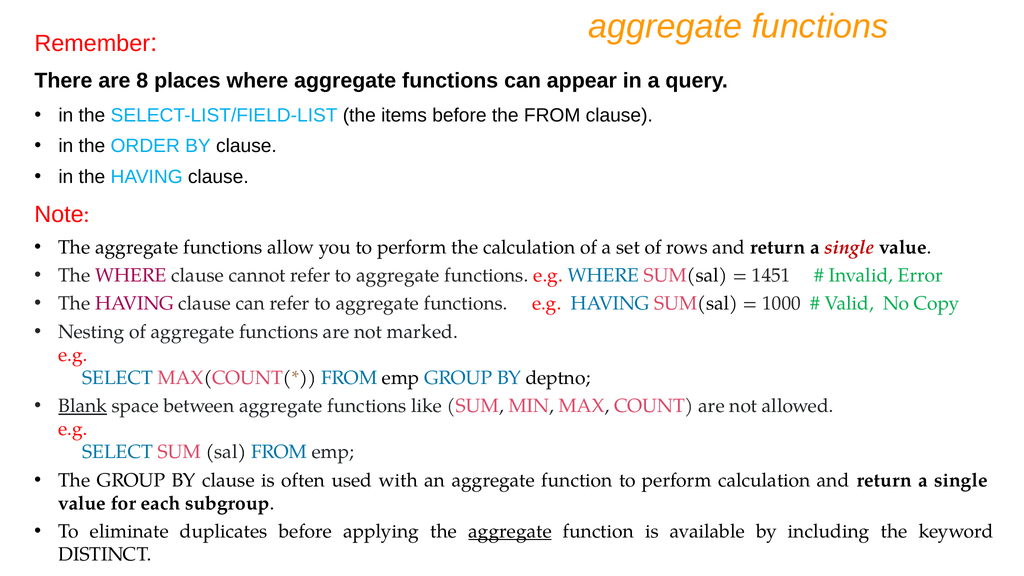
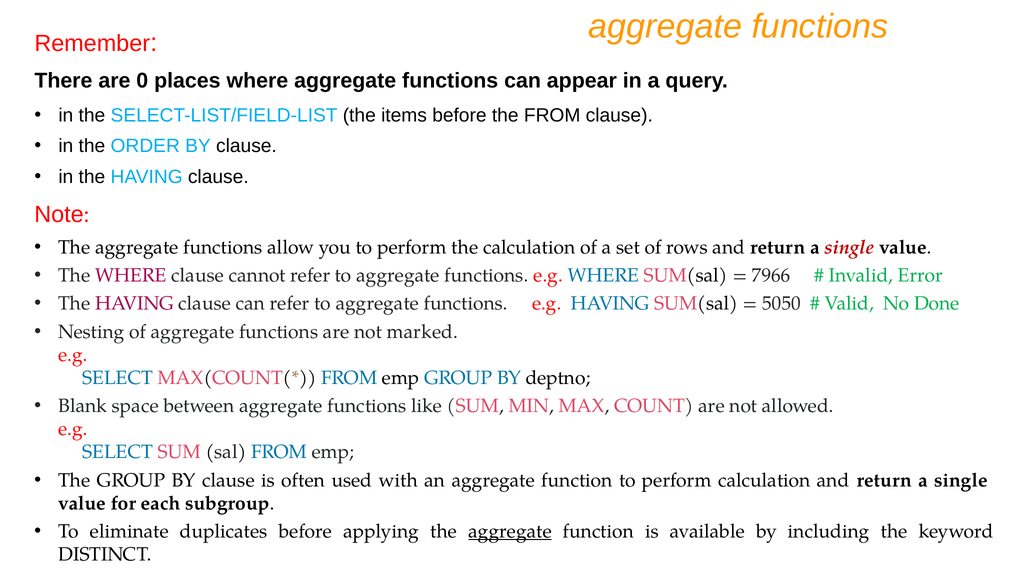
8: 8 -> 0
1451: 1451 -> 7966
1000: 1000 -> 5050
Copy: Copy -> Done
Blank underline: present -> none
